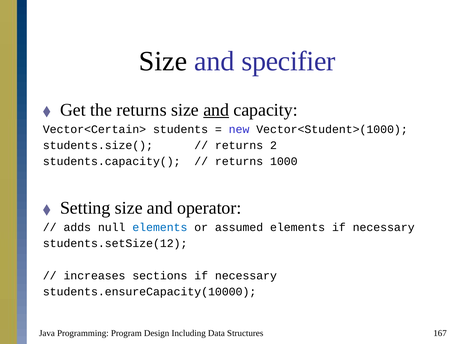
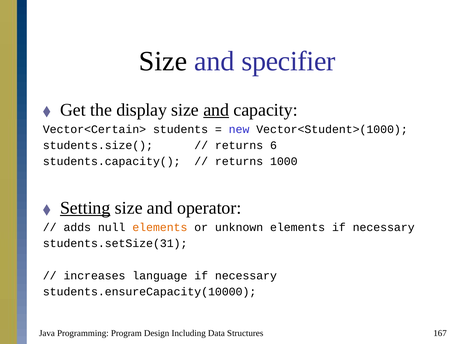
the returns: returns -> display
2: 2 -> 6
Setting underline: none -> present
elements at (160, 228) colour: blue -> orange
assumed: assumed -> unknown
students.setSize(12: students.setSize(12 -> students.setSize(31
sections: sections -> language
